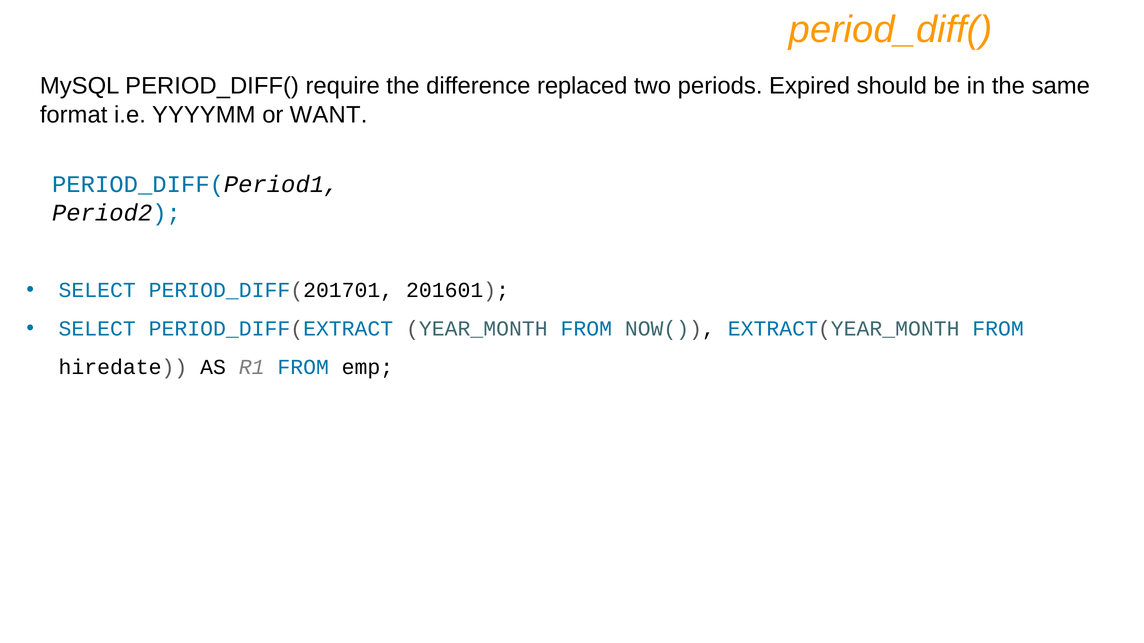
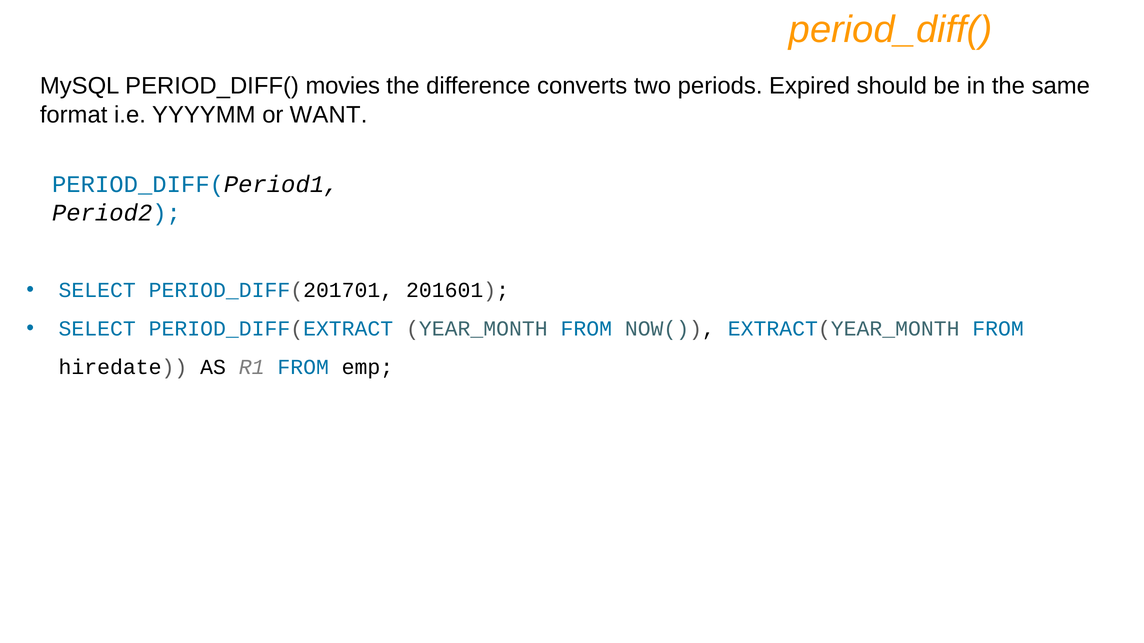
require: require -> movies
replaced: replaced -> converts
